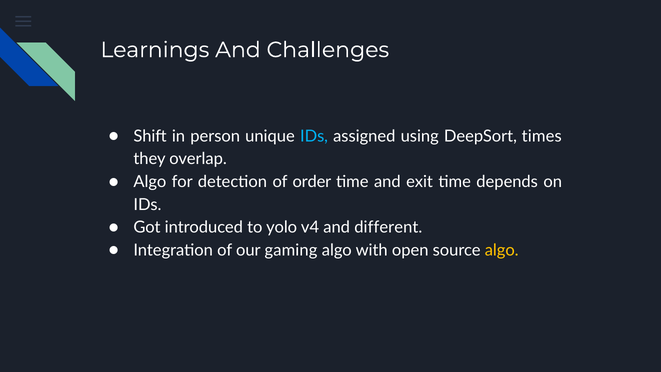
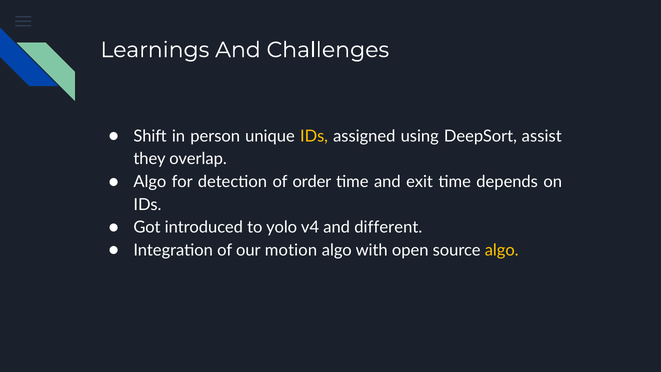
IDs at (314, 136) colour: light blue -> yellow
times: times -> assist
gaming: gaming -> motion
